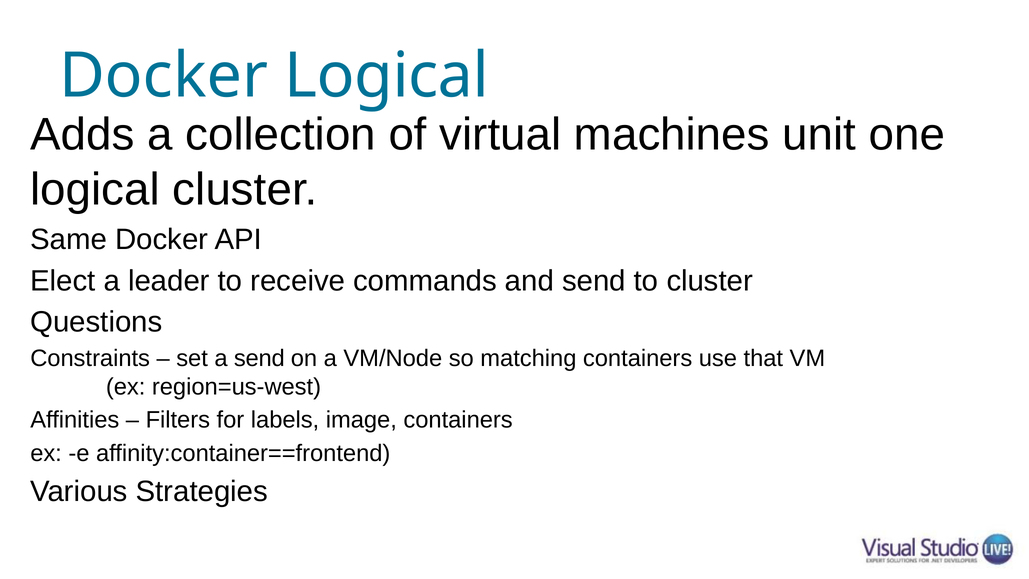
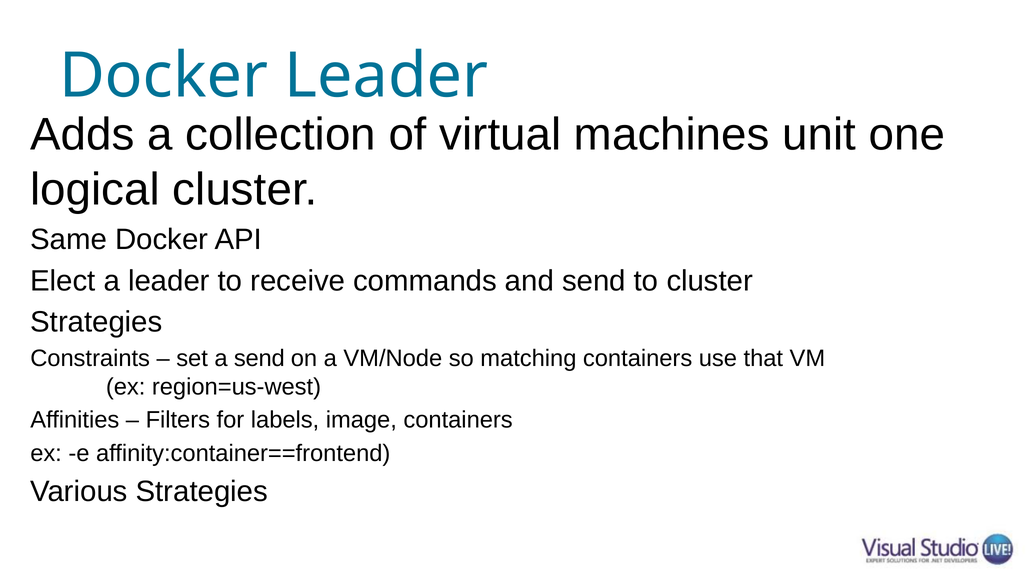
Docker Logical: Logical -> Leader
Questions at (96, 322): Questions -> Strategies
